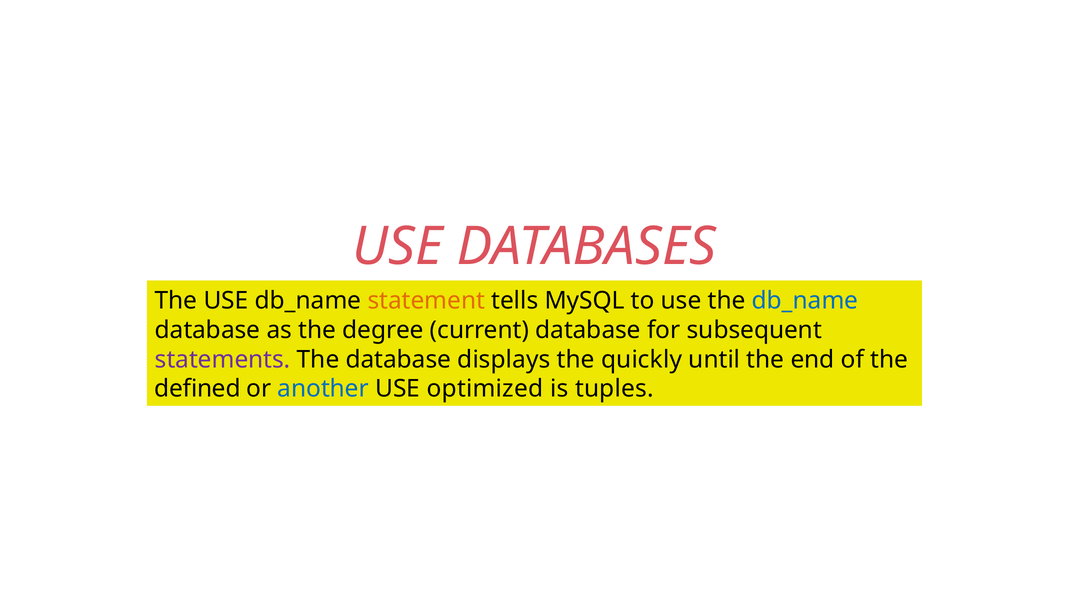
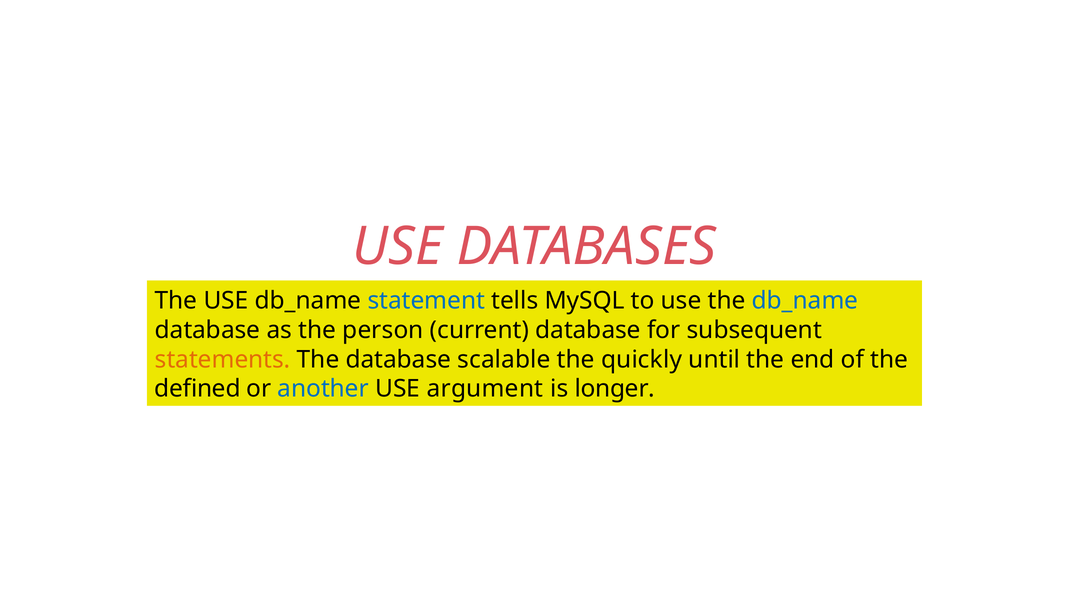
statement colour: orange -> blue
degree: degree -> person
statements colour: purple -> orange
displays: displays -> scalable
optimized: optimized -> argument
tuples: tuples -> longer
